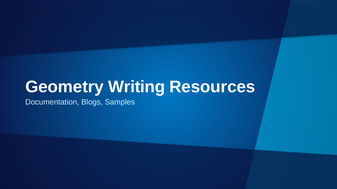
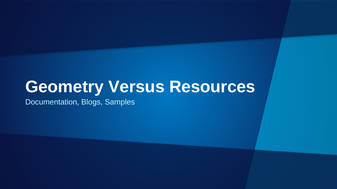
Writing: Writing -> Versus
